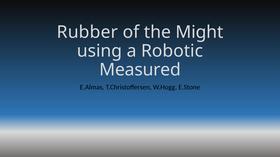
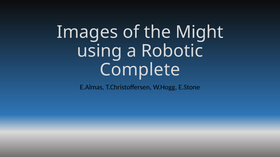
Rubber: Rubber -> Images
Measured: Measured -> Complete
